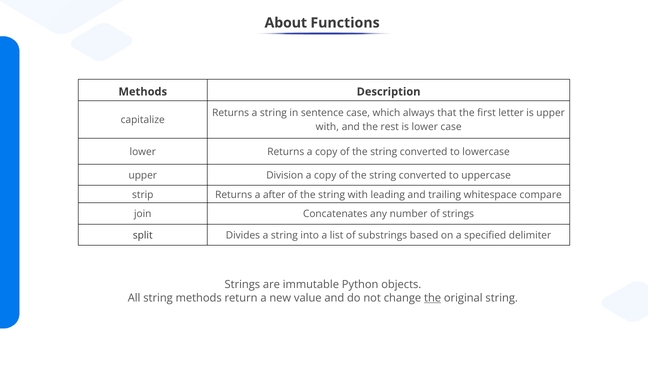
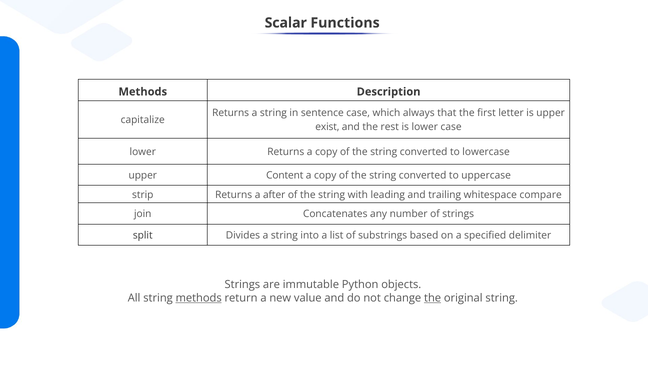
About: About -> Scalar
with at (327, 127): with -> exist
Division: Division -> Content
methods at (199, 297) underline: none -> present
